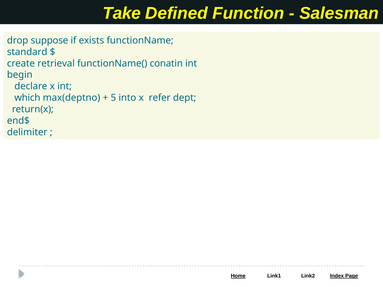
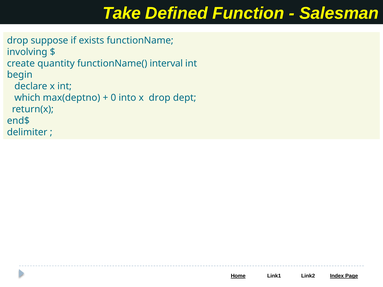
standard: standard -> involving
retrieval: retrieval -> quantity
conatin: conatin -> interval
5: 5 -> 0
x refer: refer -> drop
